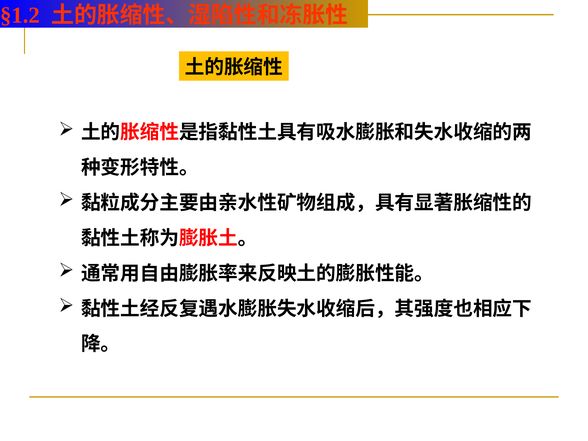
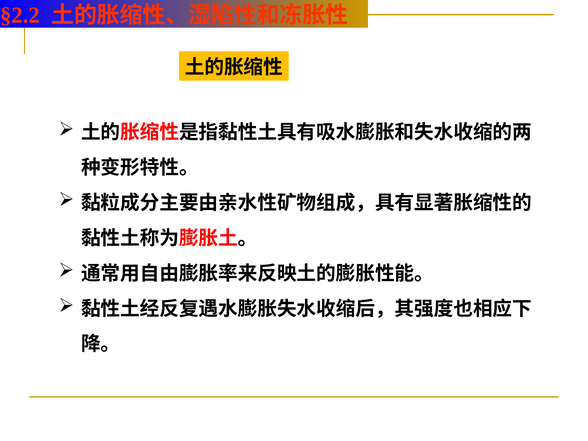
§1.2: §1.2 -> §2.2
